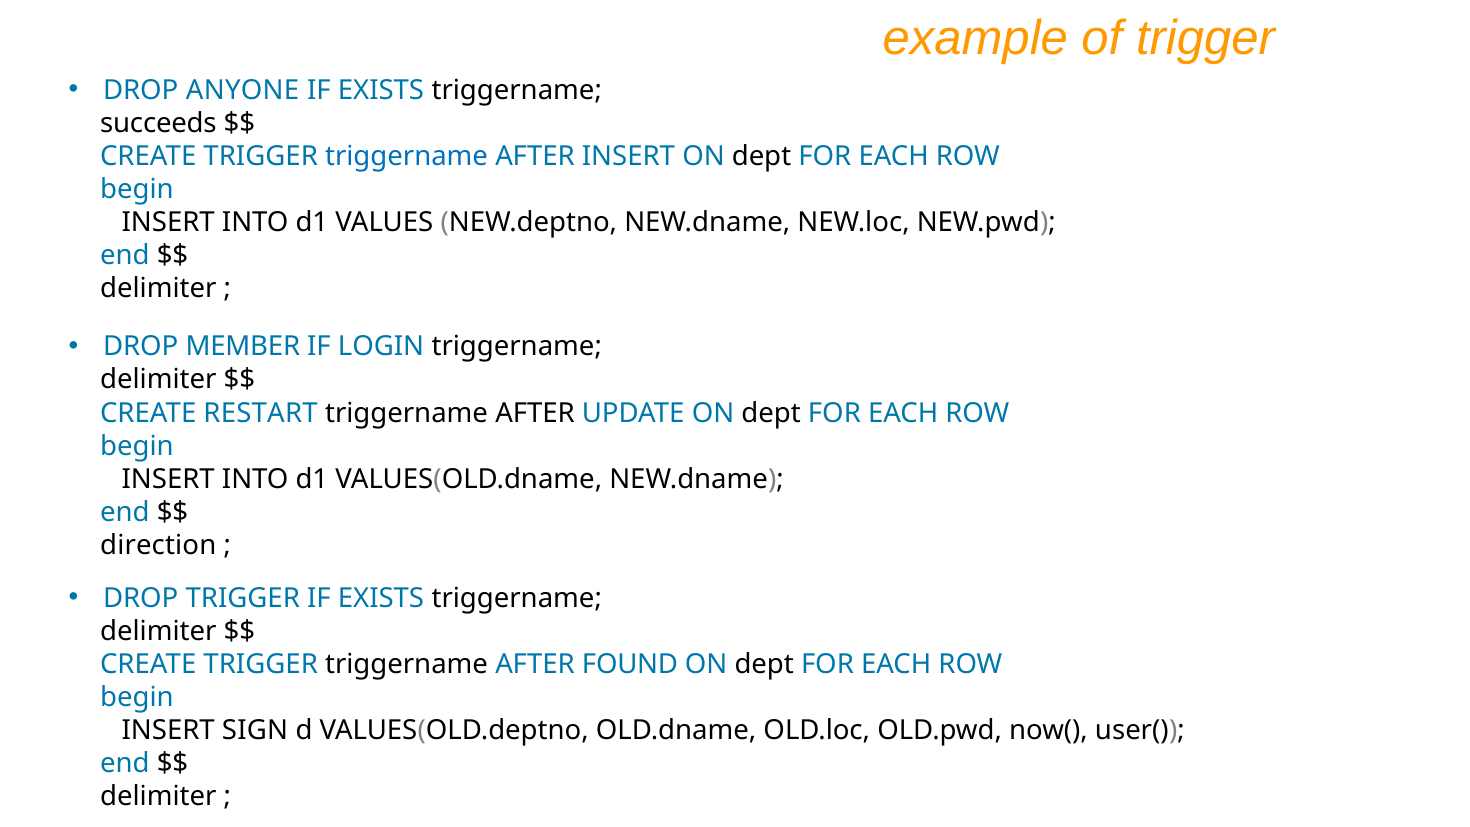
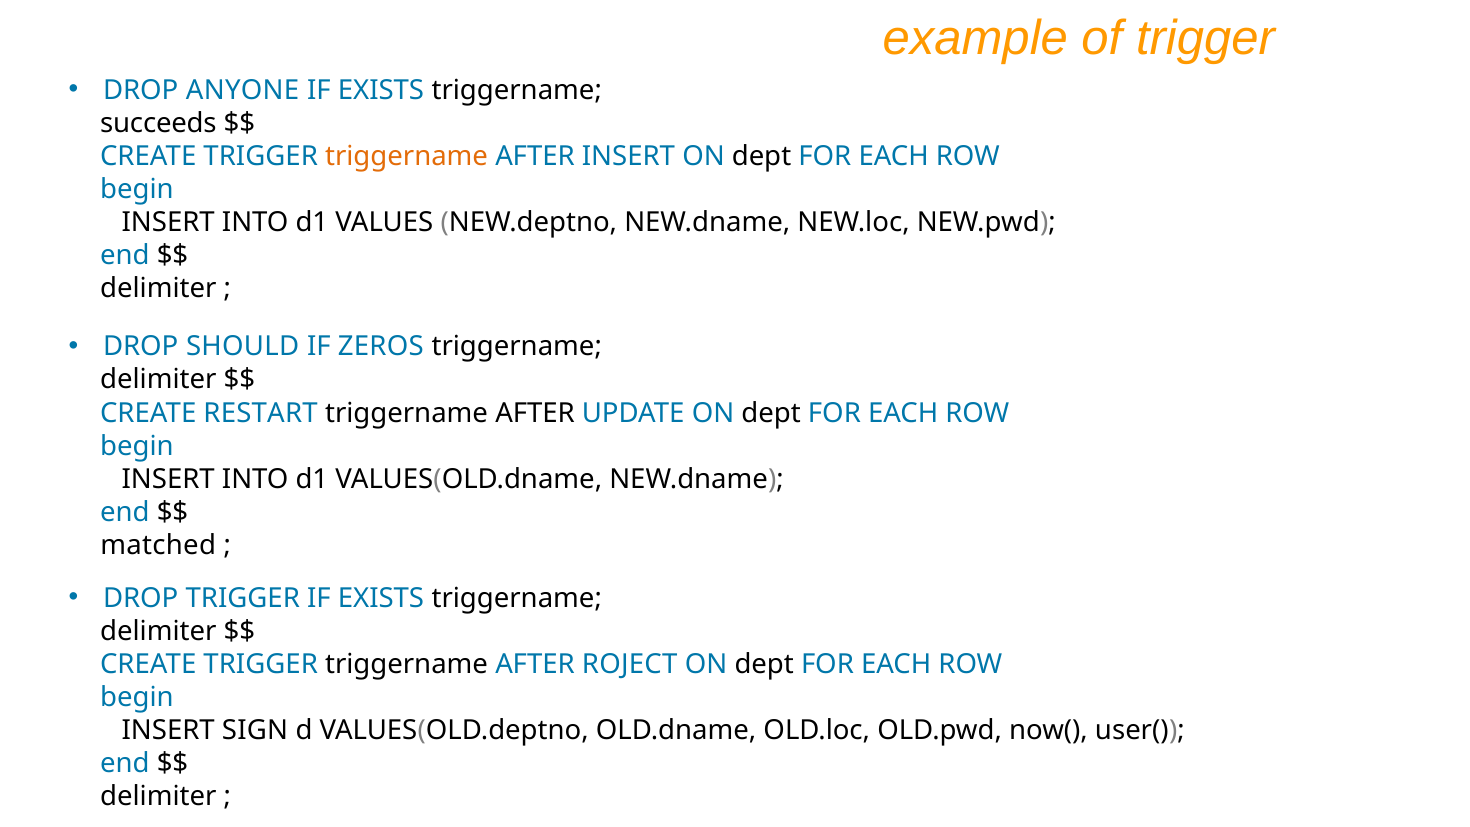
triggername at (407, 156) colour: blue -> orange
MEMBER: MEMBER -> SHOULD
LOGIN: LOGIN -> ZEROS
direction: direction -> matched
FOUND: FOUND -> ROJECT
